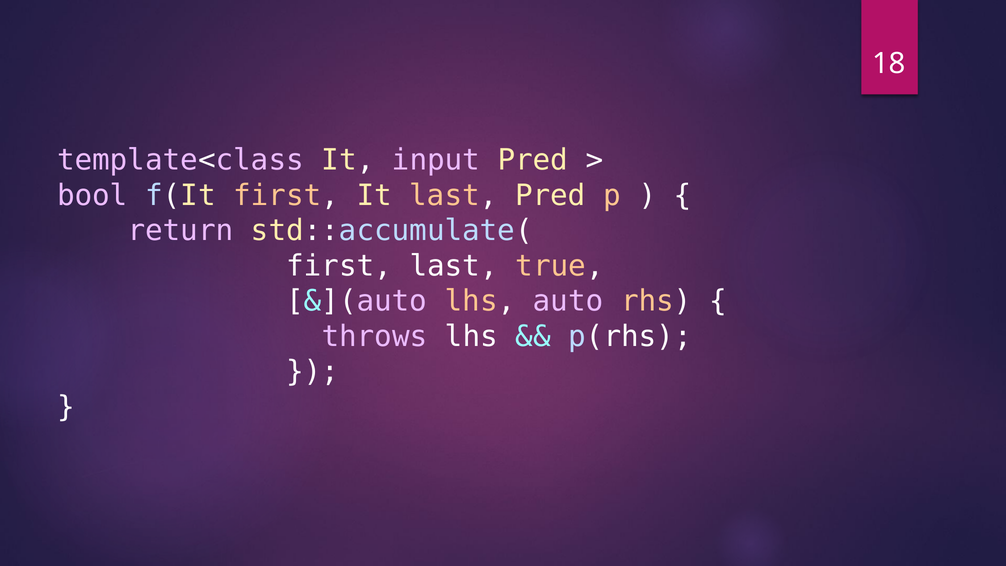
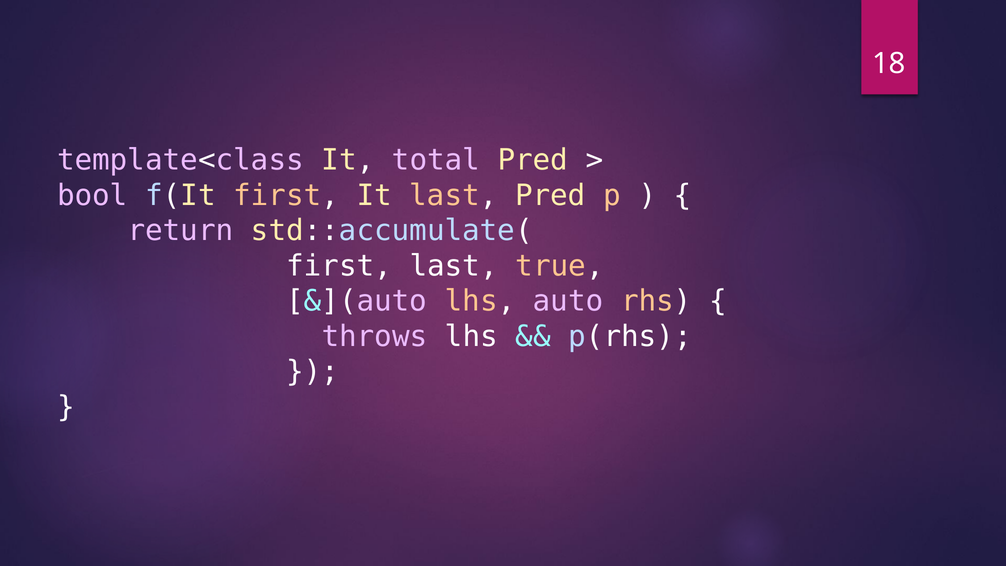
input: input -> total
